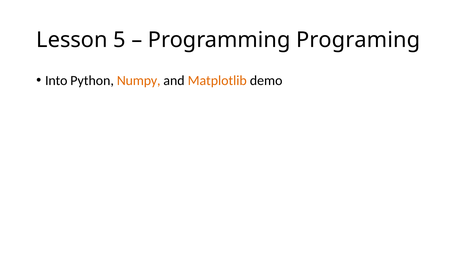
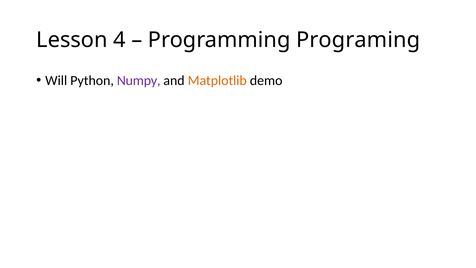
5: 5 -> 4
Into: Into -> Will
Numpy colour: orange -> purple
